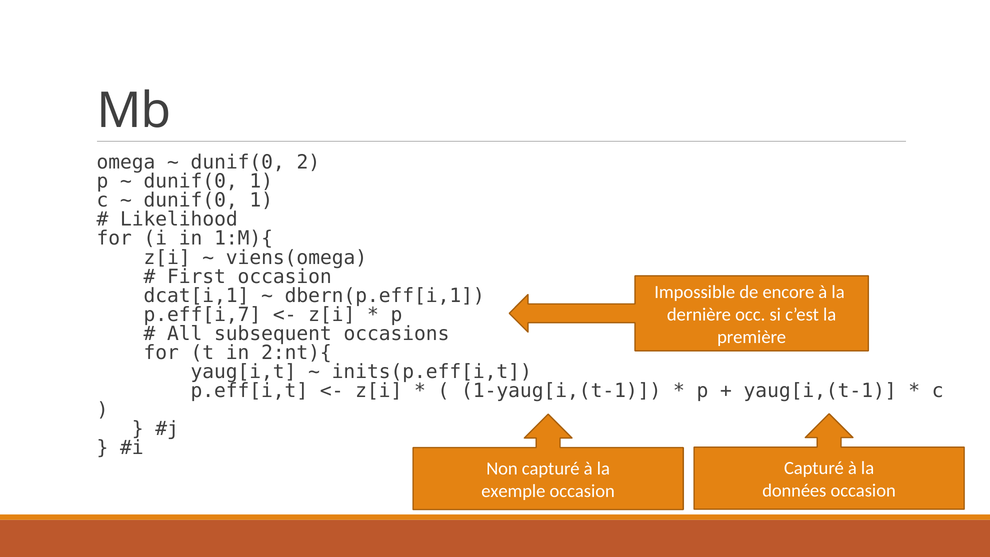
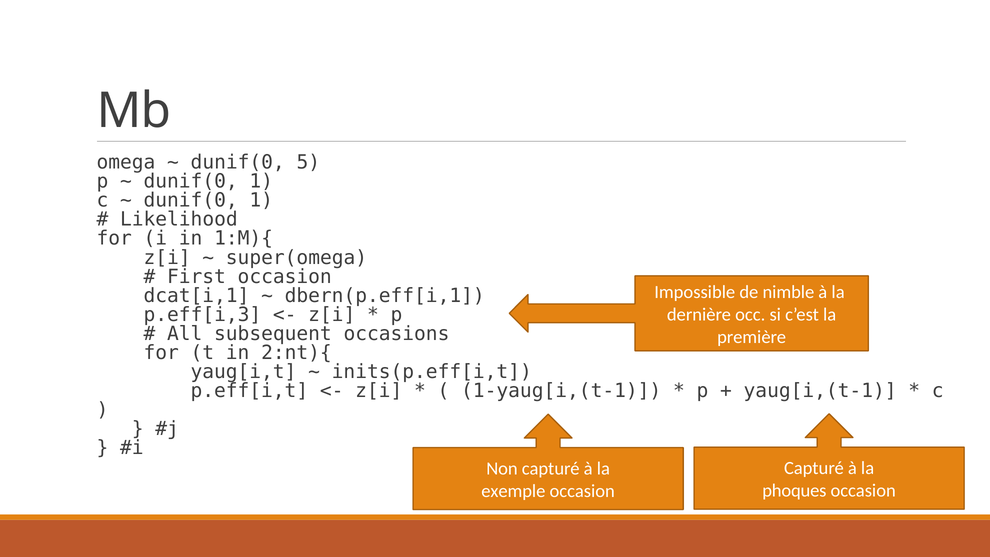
2: 2 -> 5
viens(omega: viens(omega -> super(omega
encore: encore -> nimble
p.eff[i,7: p.eff[i,7 -> p.eff[i,3
données: données -> phoques
